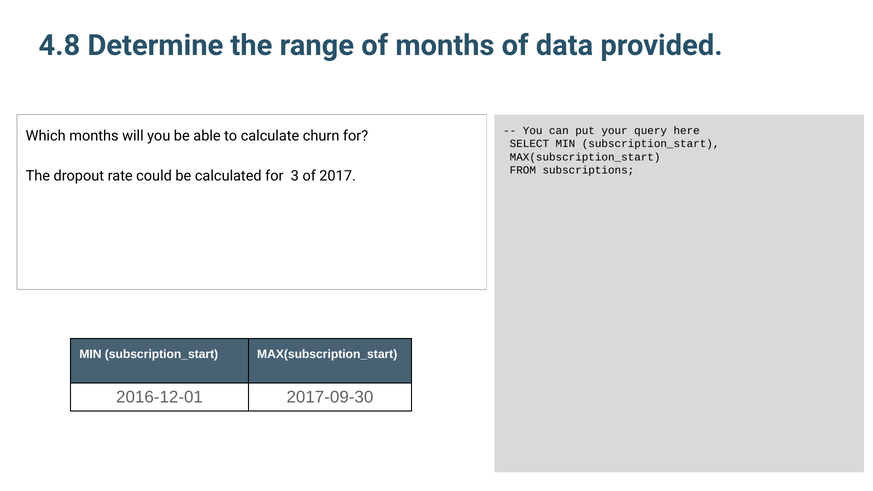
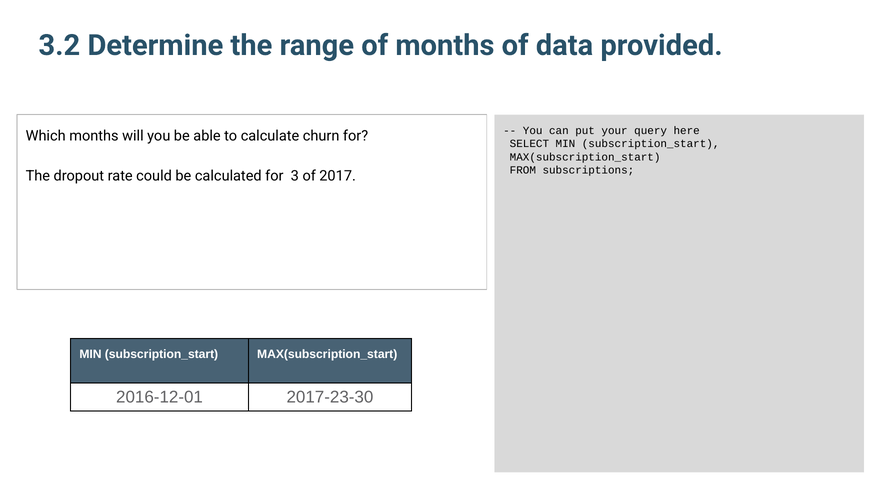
4.8: 4.8 -> 3.2
2017-09-30: 2017-09-30 -> 2017-23-30
